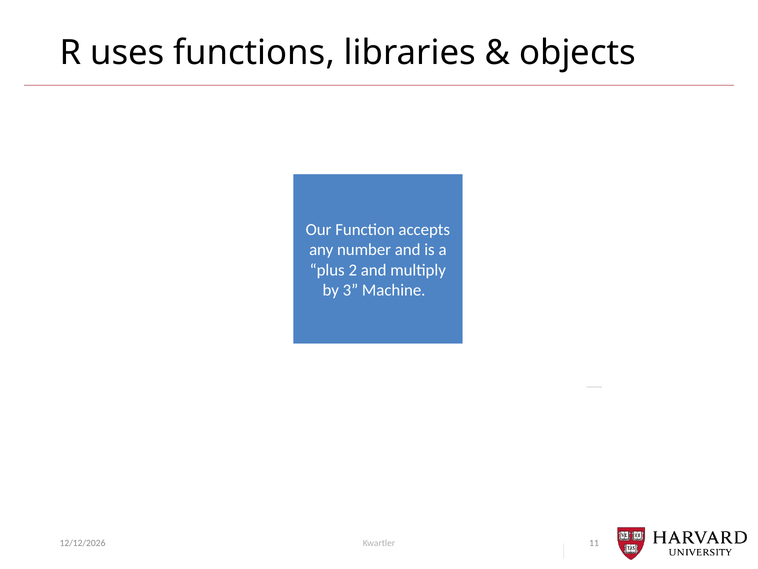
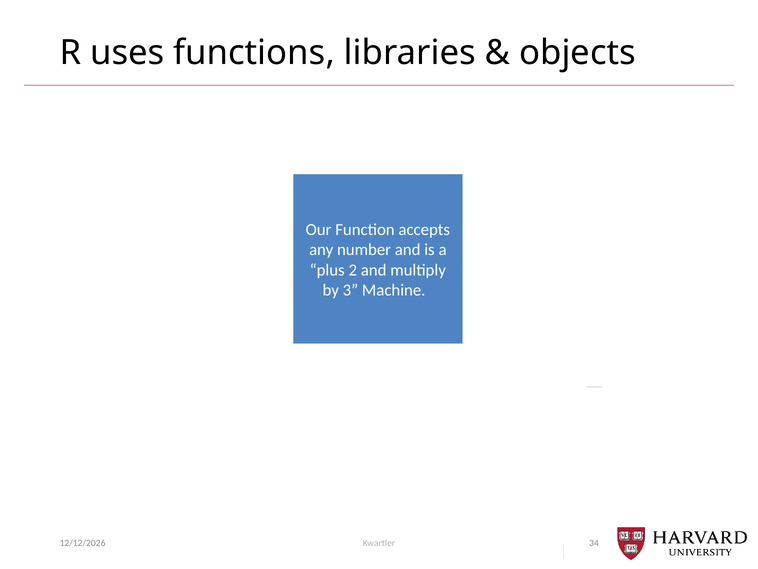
11: 11 -> 34
